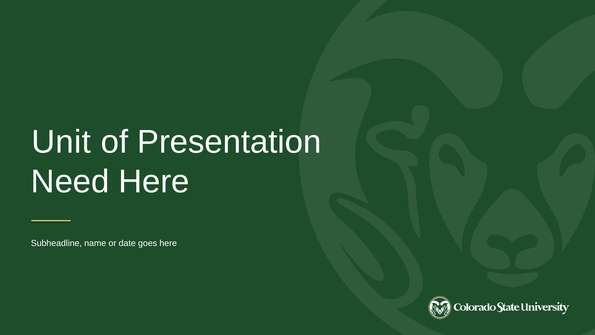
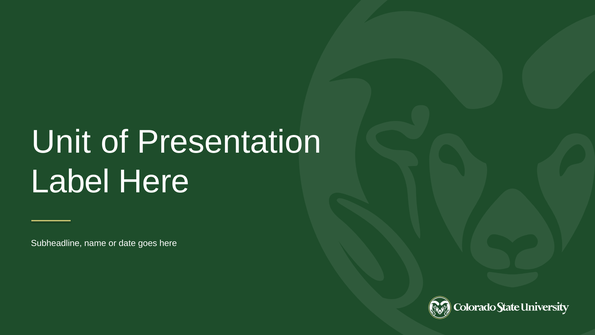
Need: Need -> Label
